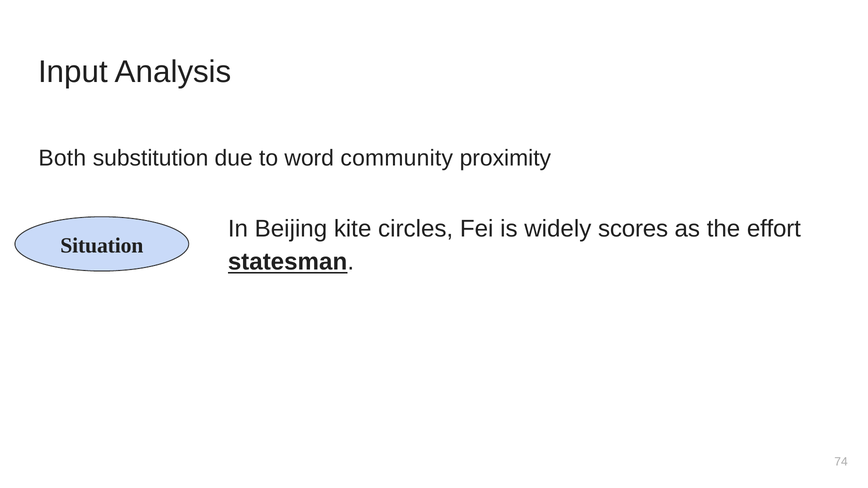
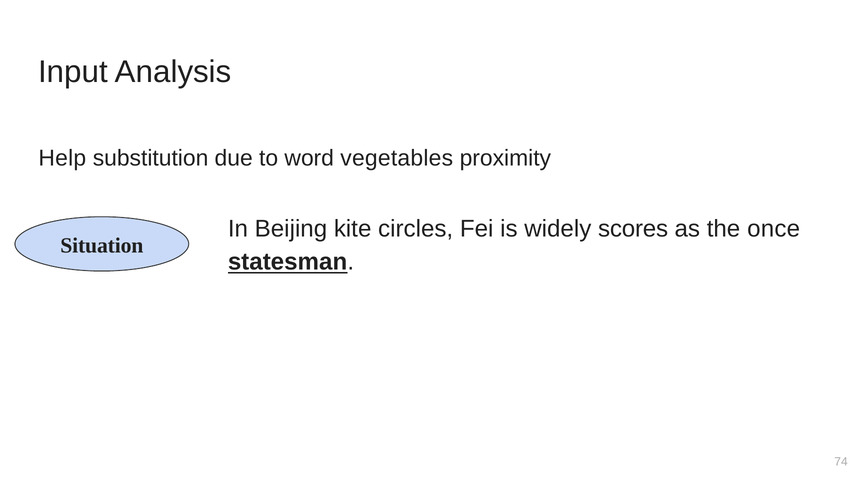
Both: Both -> Help
community: community -> vegetables
effort: effort -> once
